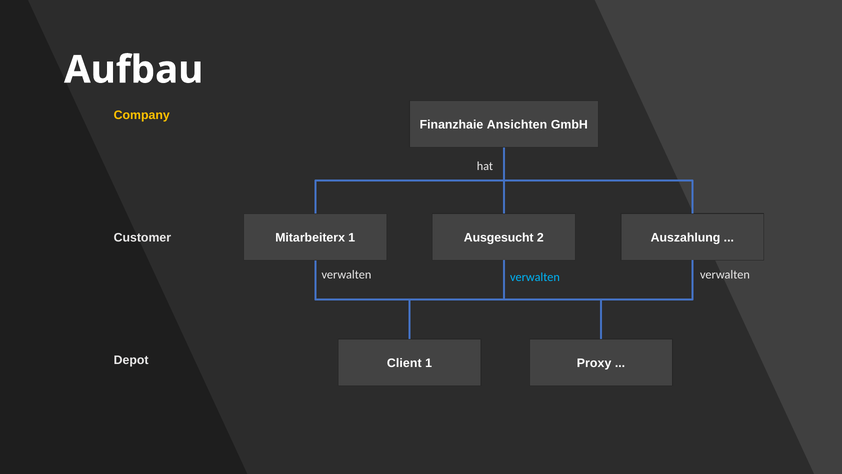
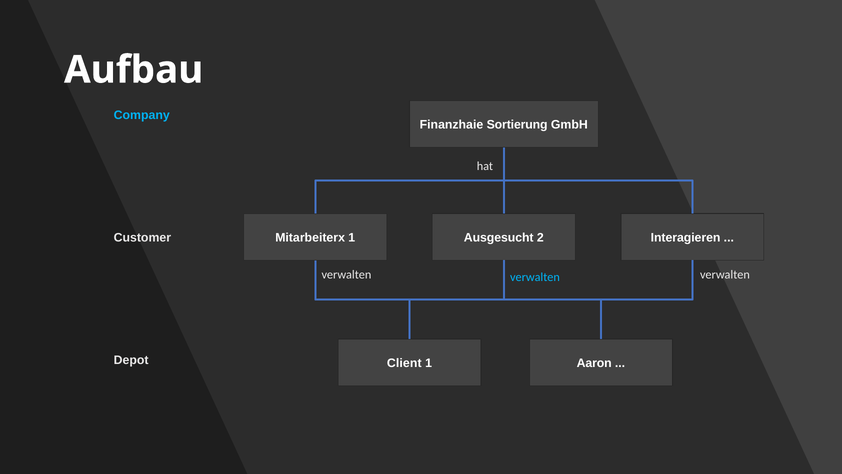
Company colour: yellow -> light blue
Ansichten: Ansichten -> Sortierung
Auszahlung: Auszahlung -> Interagieren
Proxy: Proxy -> Aaron
